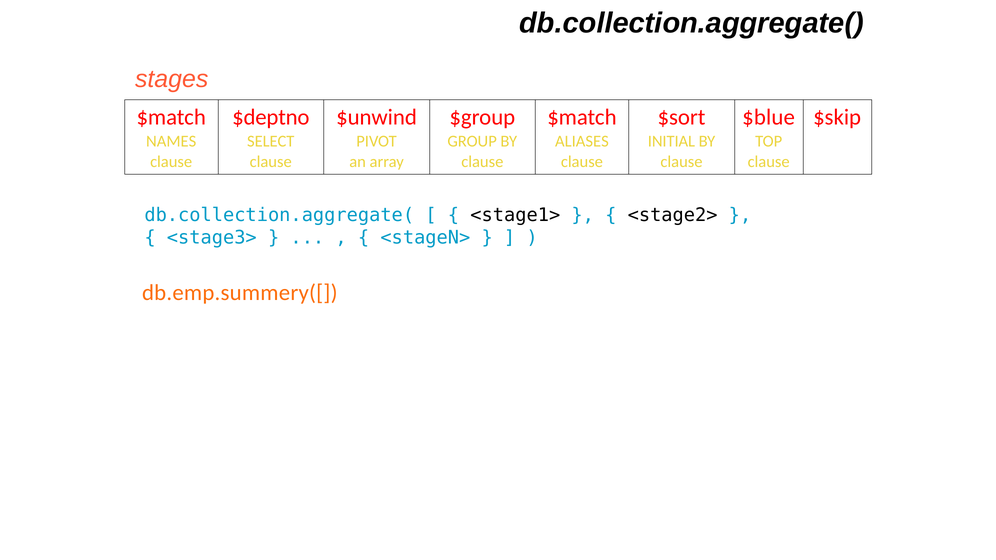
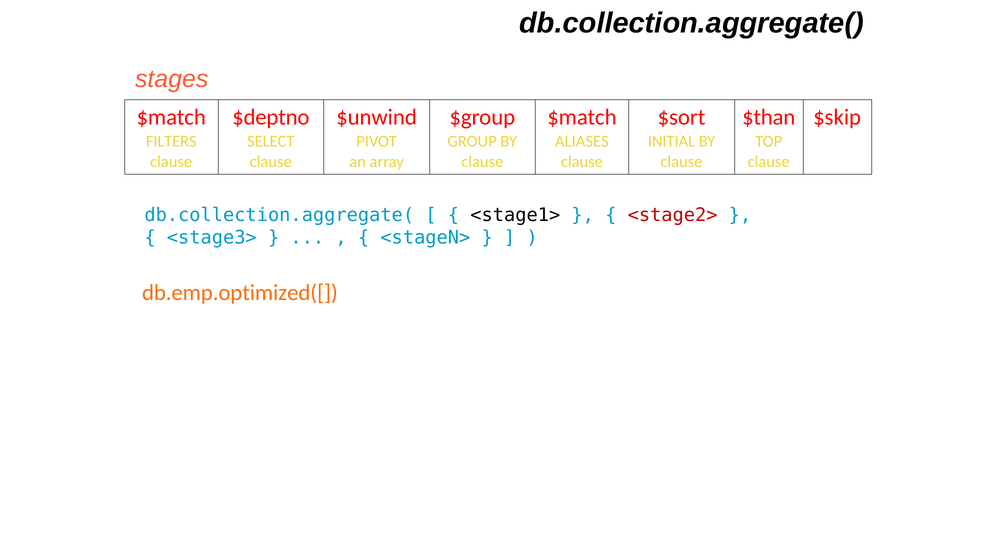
$blue: $blue -> $than
NAMES: NAMES -> FILTERS
<stage2> colour: black -> red
db.emp.summery([: db.emp.summery([ -> db.emp.optimized([
